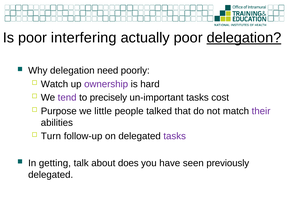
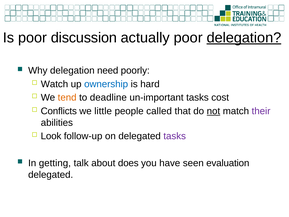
interfering: interfering -> discussion
ownership colour: purple -> blue
tend colour: purple -> orange
precisely: precisely -> deadline
Purpose: Purpose -> Conflicts
talked: talked -> called
not underline: none -> present
Turn: Turn -> Look
previously: previously -> evaluation
